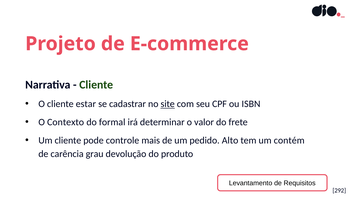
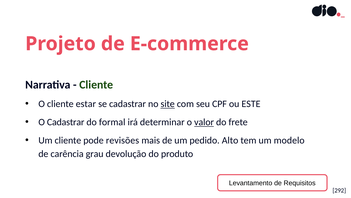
ISBN: ISBN -> ESTE
O Contexto: Contexto -> Cadastrar
valor underline: none -> present
controle: controle -> revisões
contém: contém -> modelo
